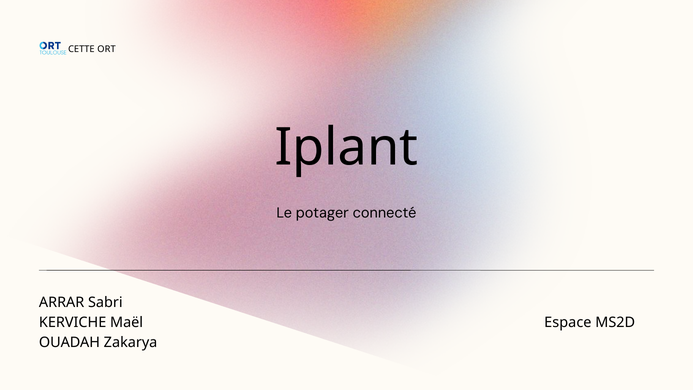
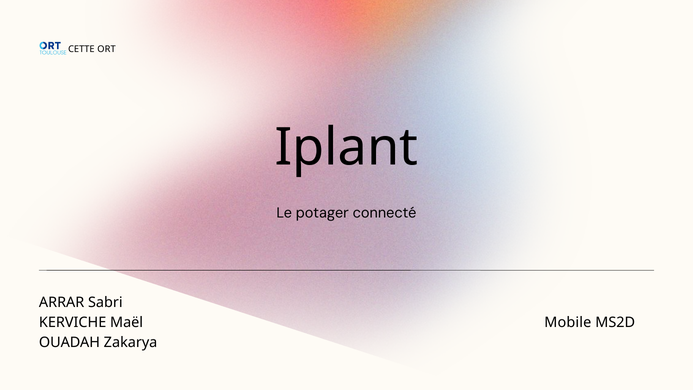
Espace: Espace -> Mobile
